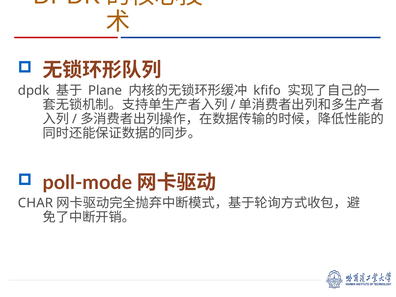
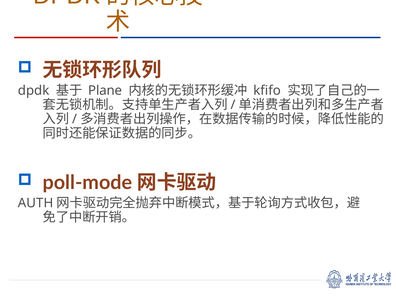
CHAR: CHAR -> AUTH
